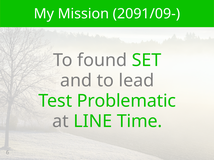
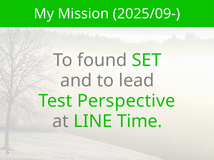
2091/09-: 2091/09- -> 2025/09-
Problematic: Problematic -> Perspective
